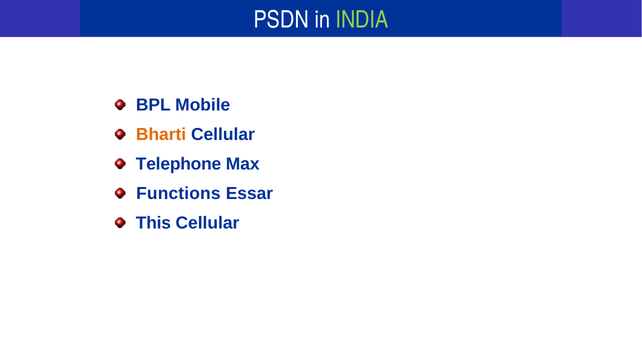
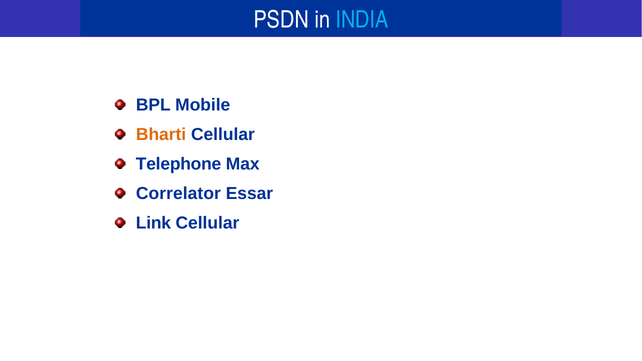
INDIA colour: light green -> light blue
Functions: Functions -> Correlator
This: This -> Link
